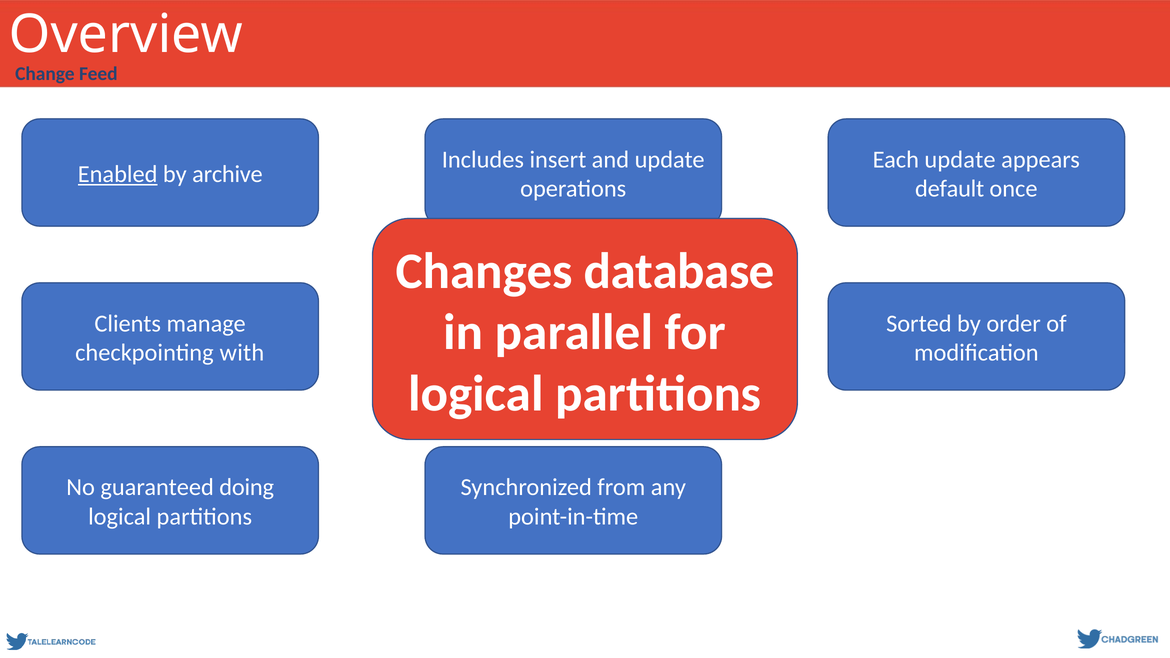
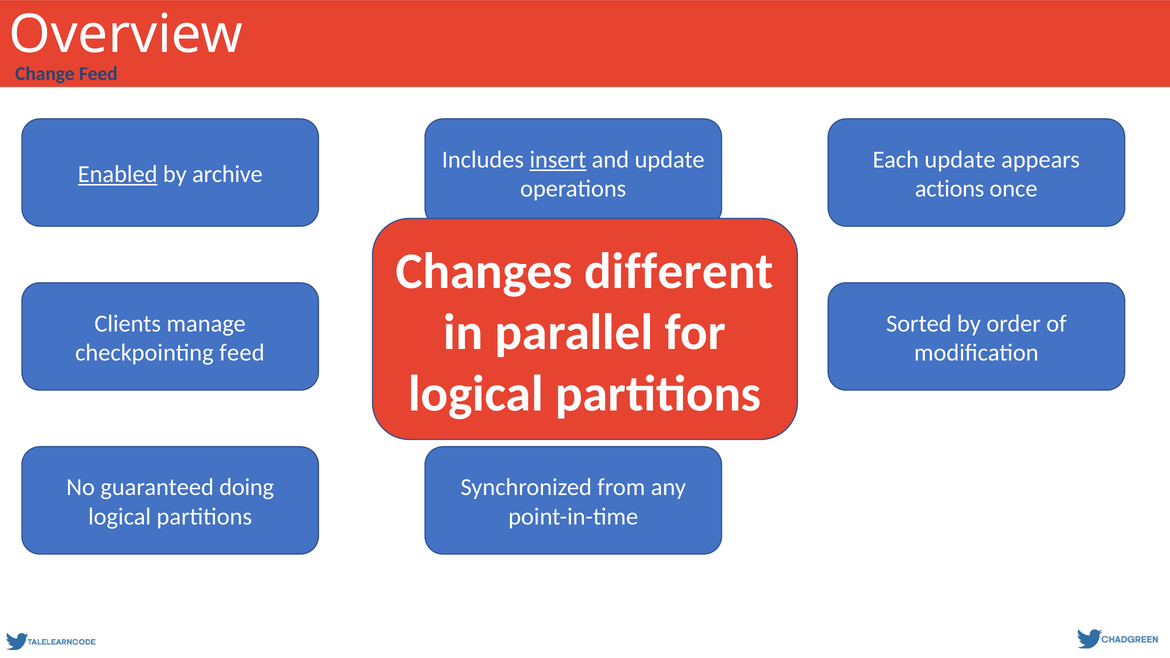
insert underline: none -> present
default: default -> actions
database: database -> different
checkpointing with: with -> feed
